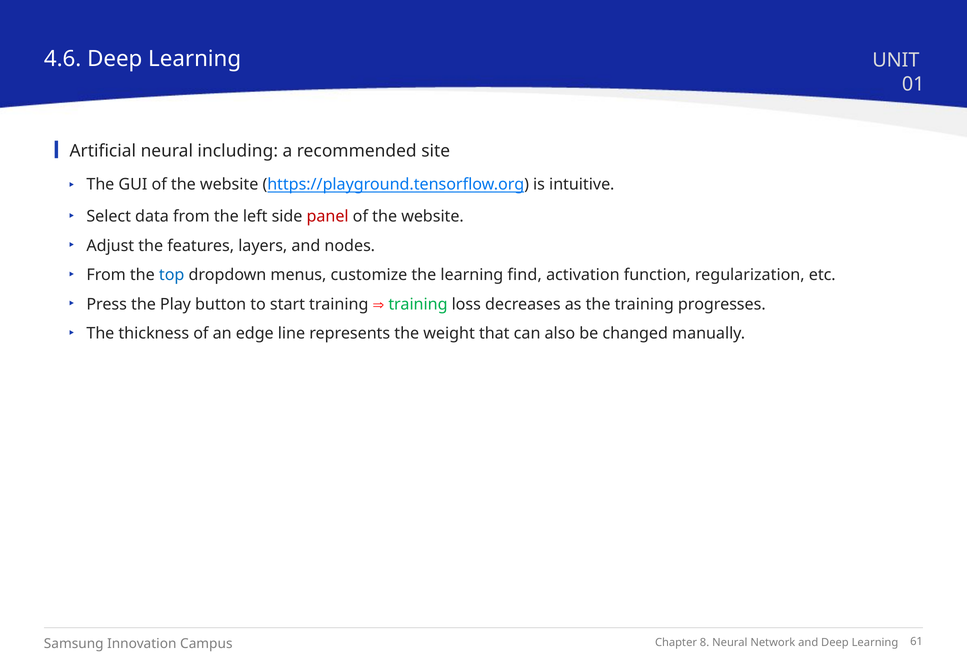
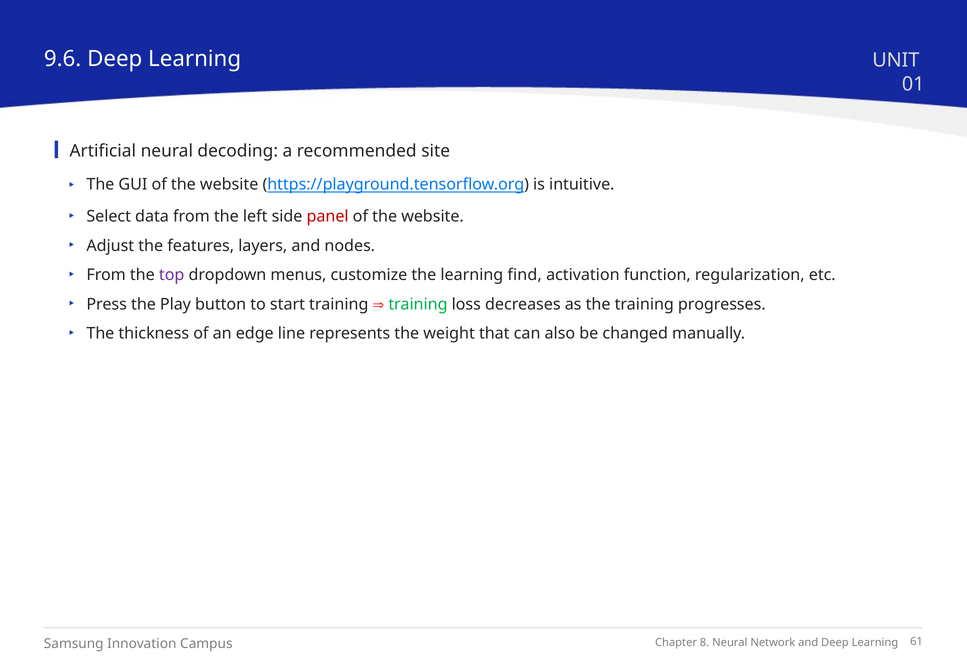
4.6: 4.6 -> 9.6
including: including -> decoding
top colour: blue -> purple
